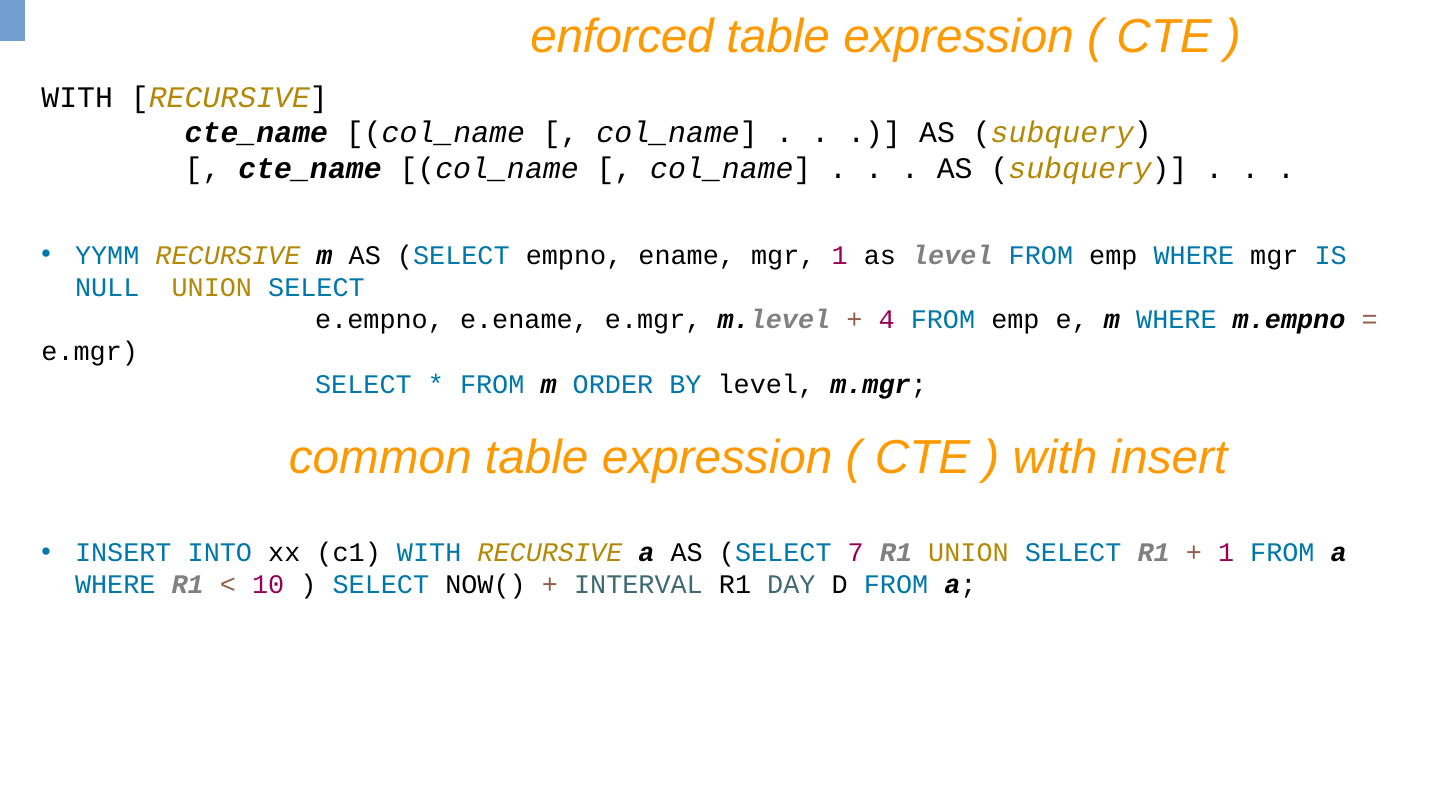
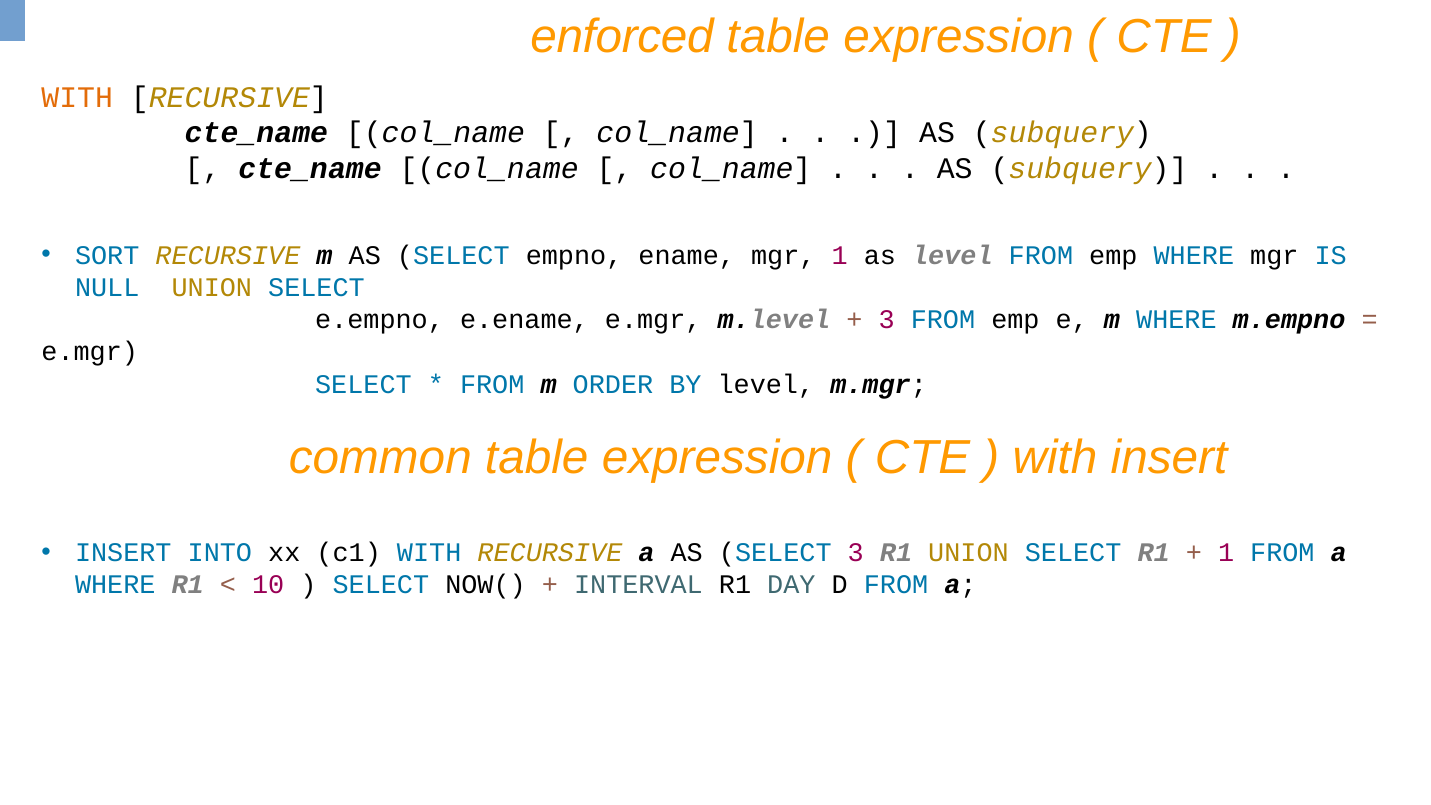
WITH at (77, 97) colour: black -> orange
YYMM: YYMM -> SORT
4 at (887, 320): 4 -> 3
SELECT 7: 7 -> 3
